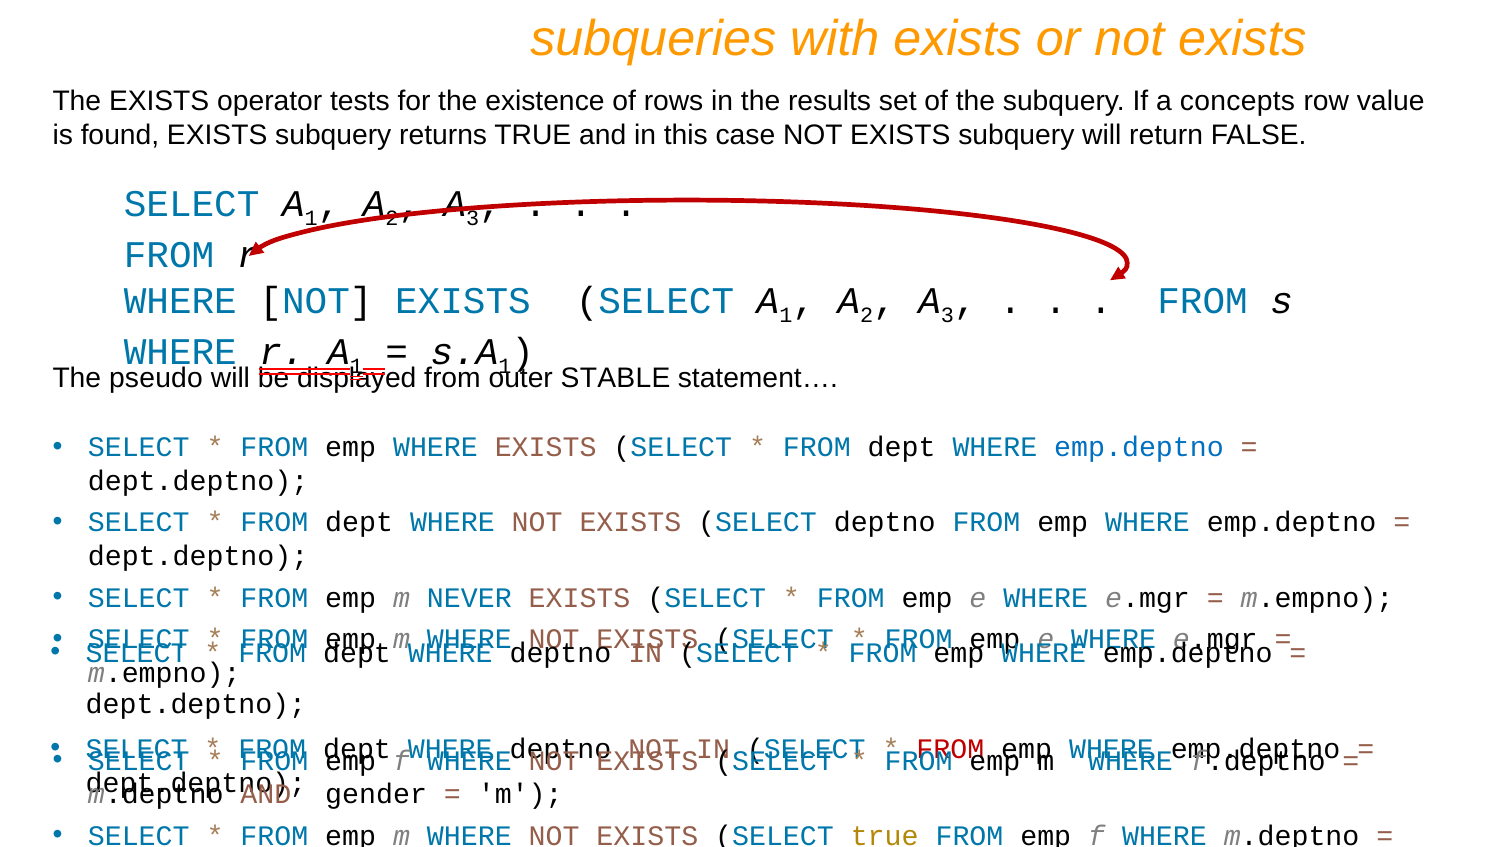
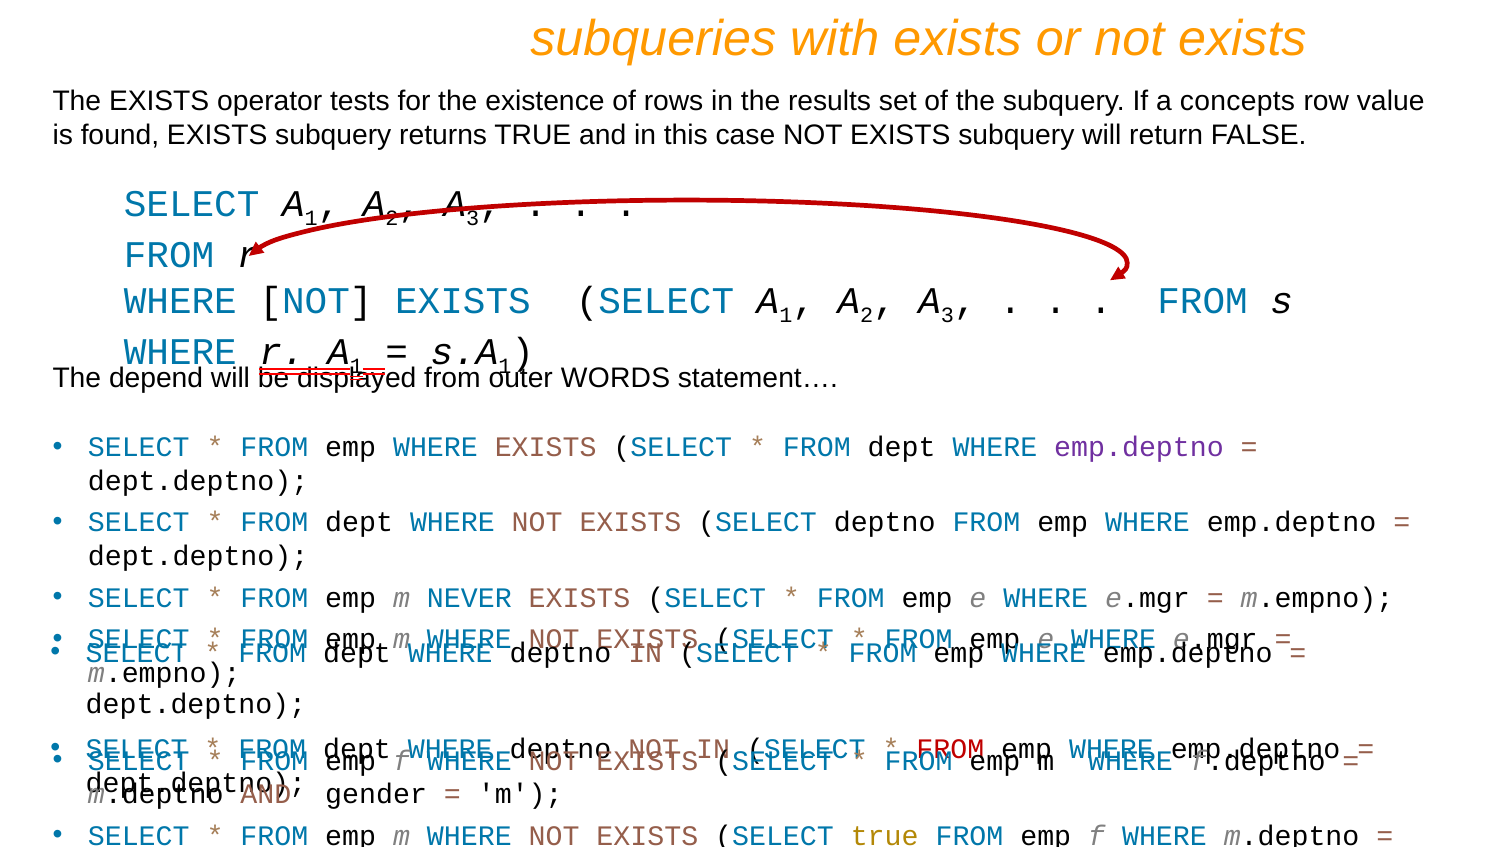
pseudo: pseudo -> depend
STABLE: STABLE -> WORDS
emp.deptno at (1139, 448) colour: blue -> purple
